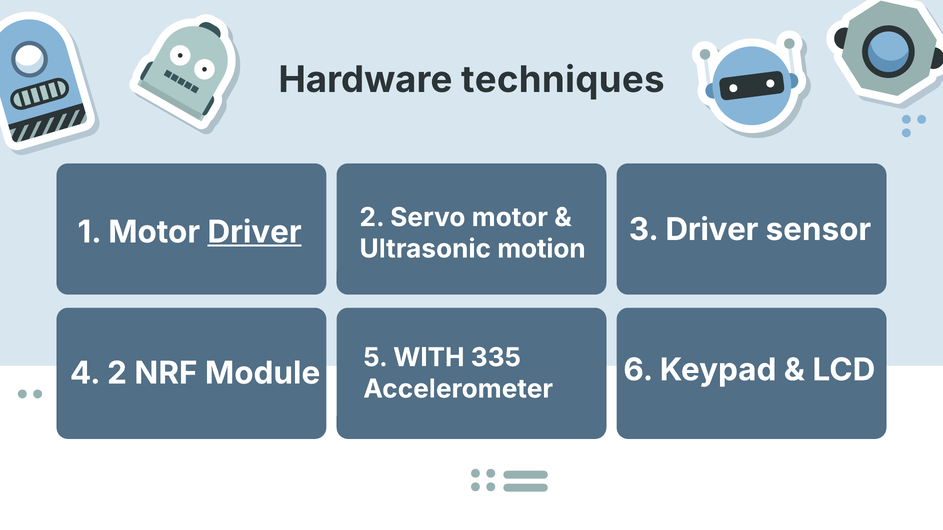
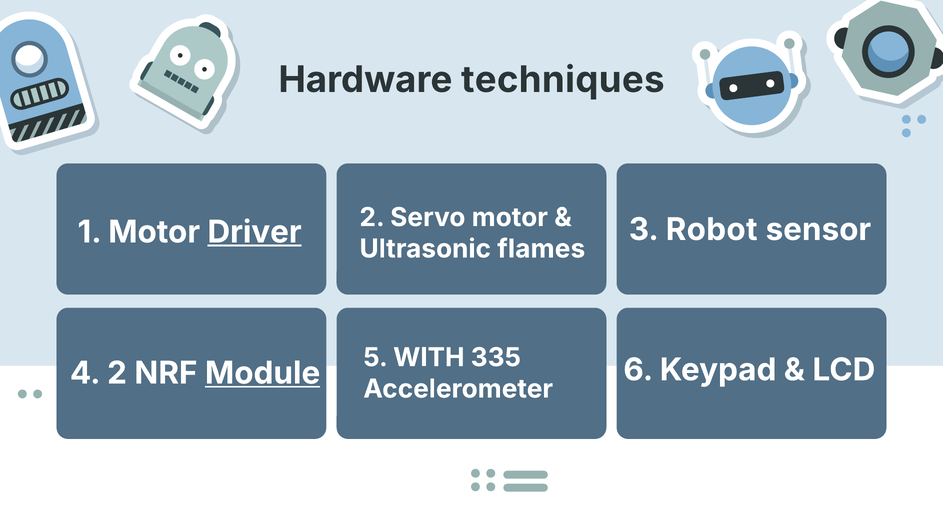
3 Driver: Driver -> Robot
motion: motion -> flames
Module underline: none -> present
